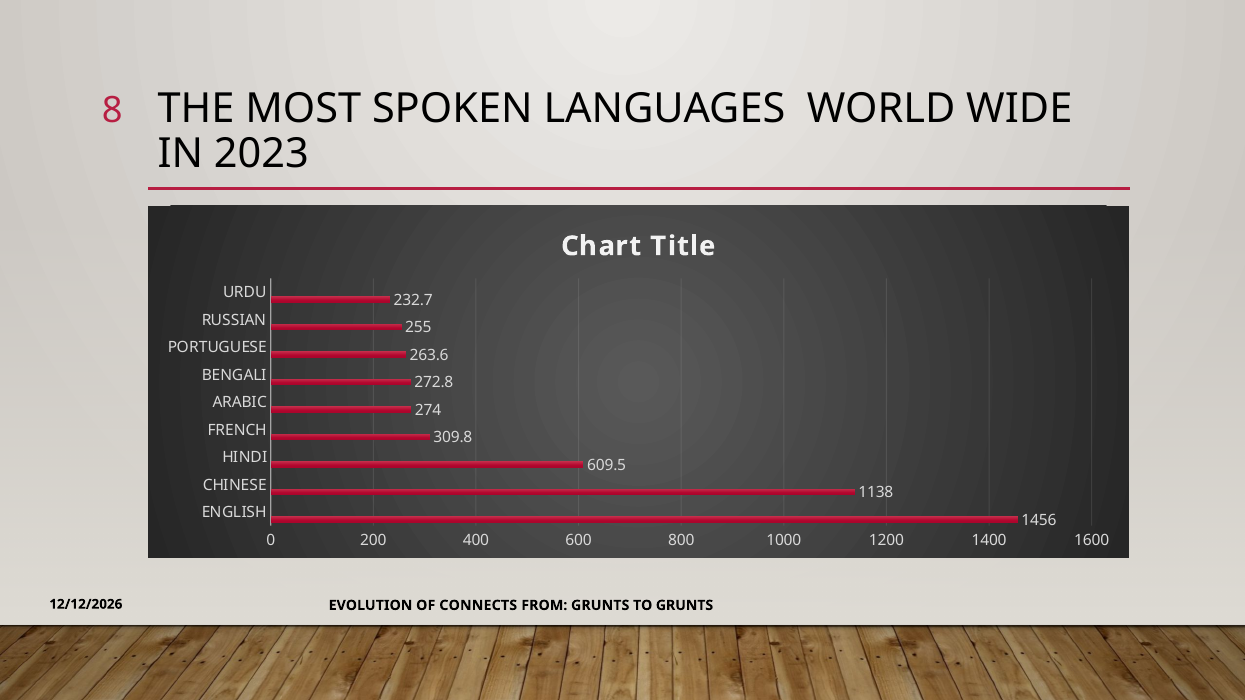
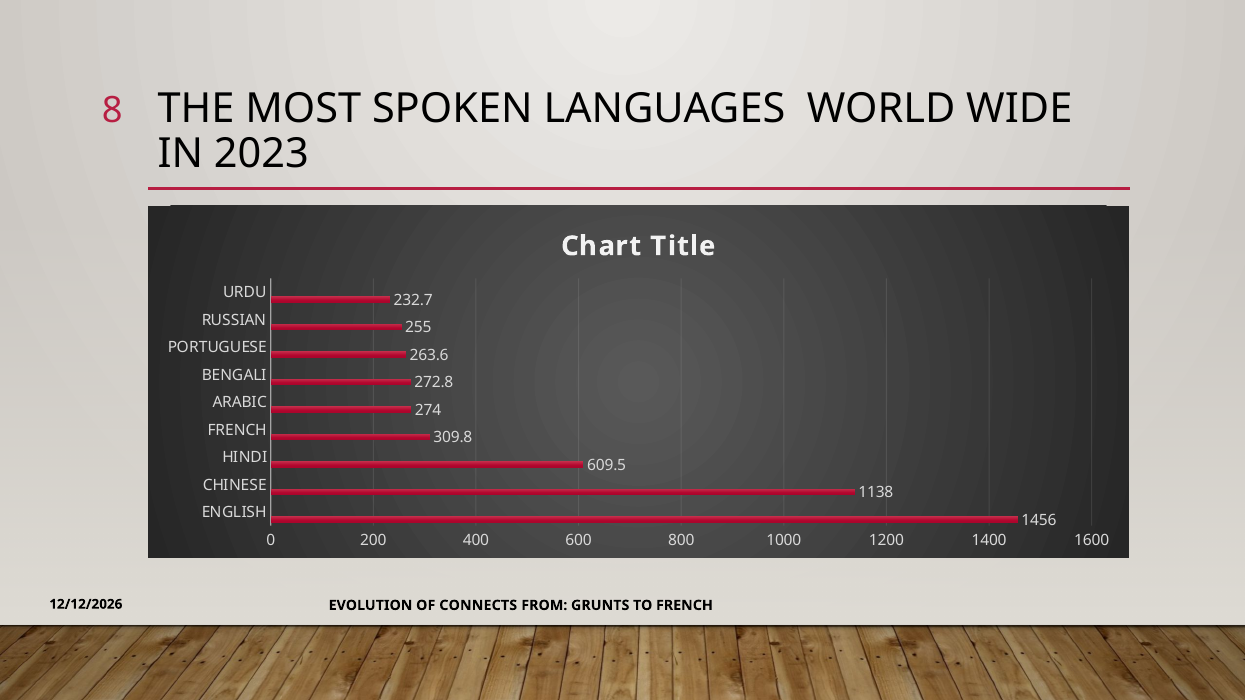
TO GRUNTS: GRUNTS -> FRENCH
